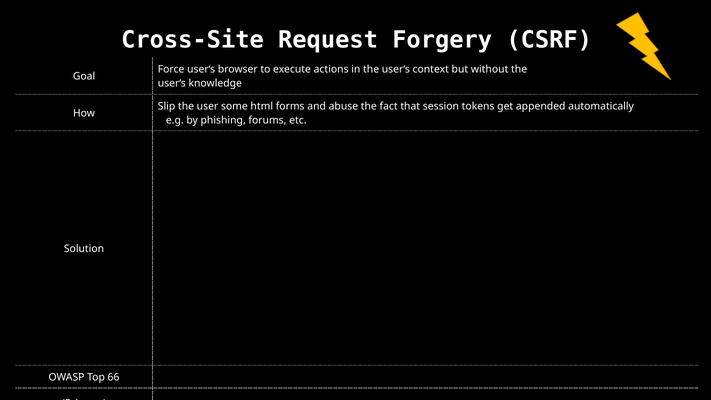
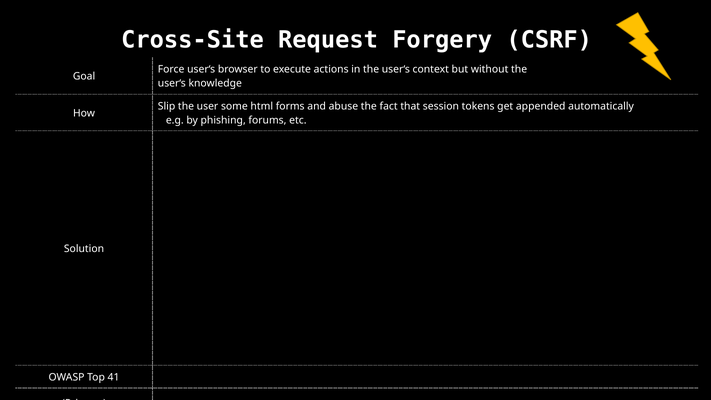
66: 66 -> 41
